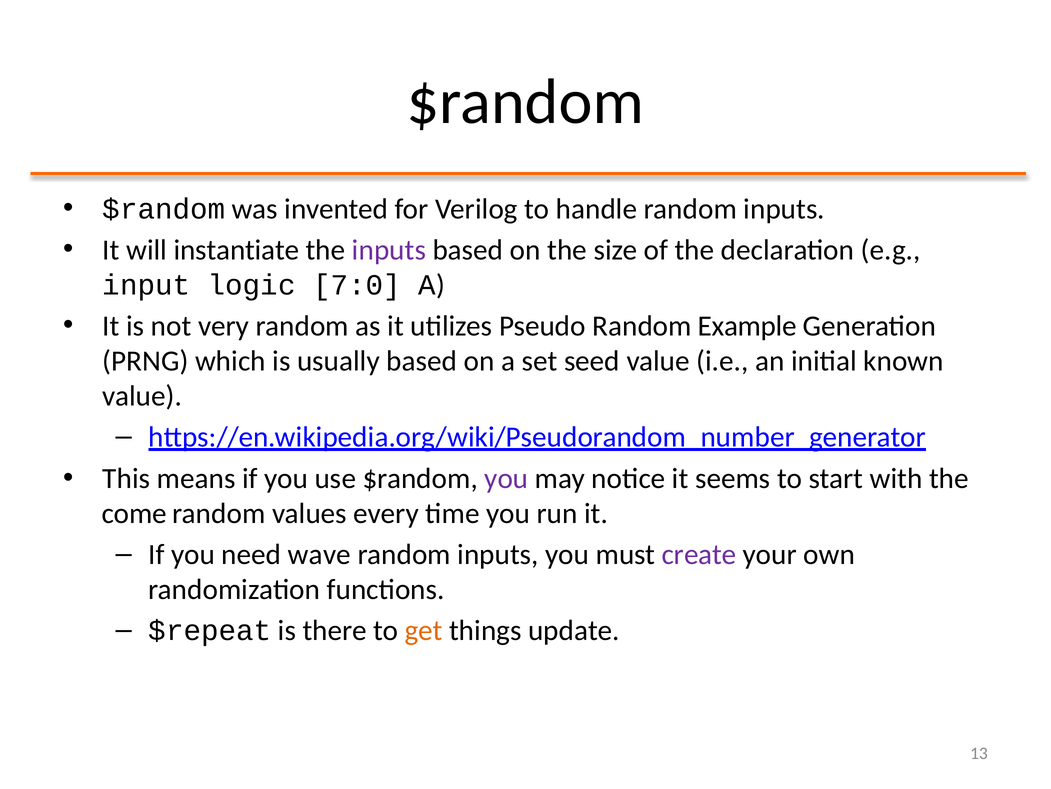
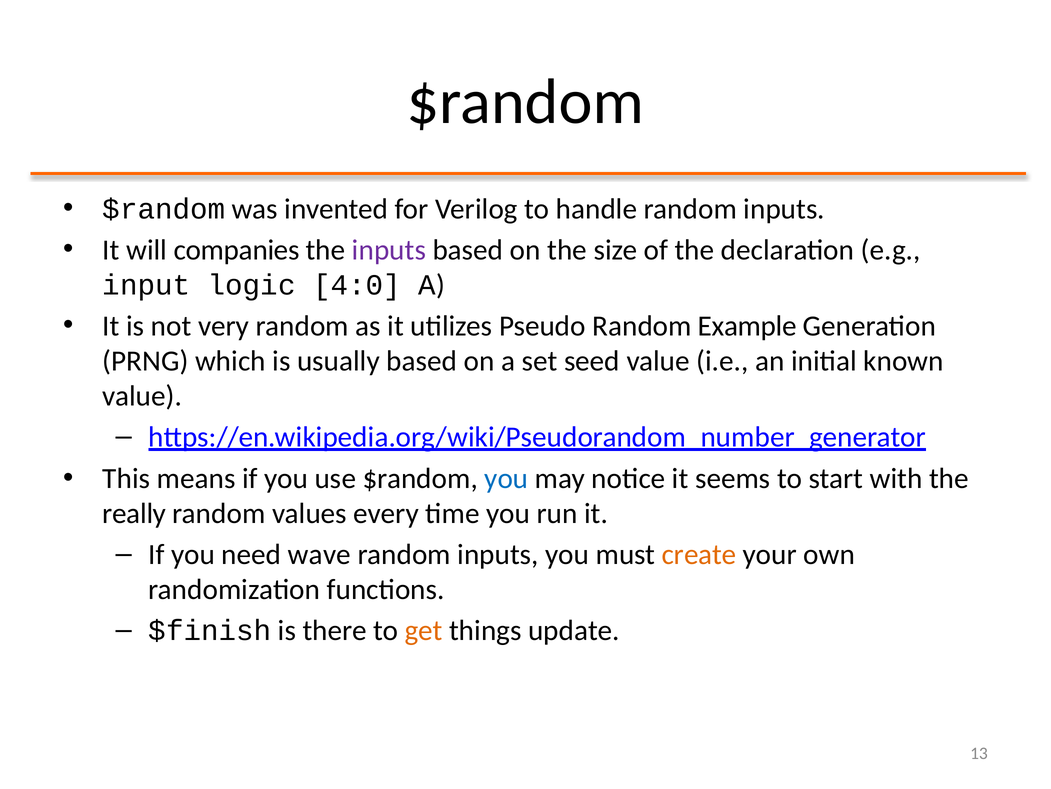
instantiate: instantiate -> companies
7:0: 7:0 -> 4:0
you at (506, 478) colour: purple -> blue
come: come -> really
create colour: purple -> orange
$repeat: $repeat -> $finish
